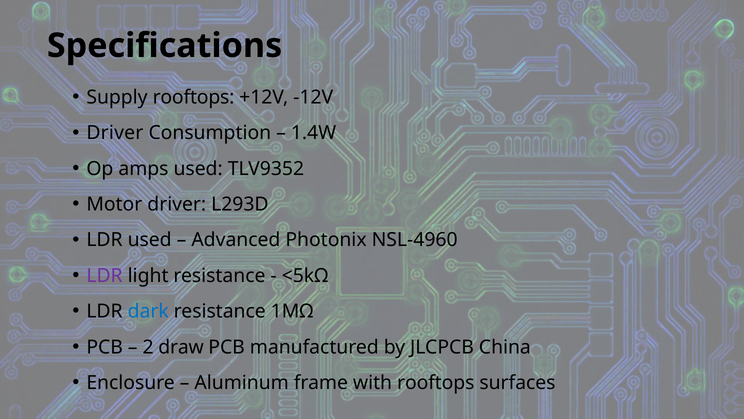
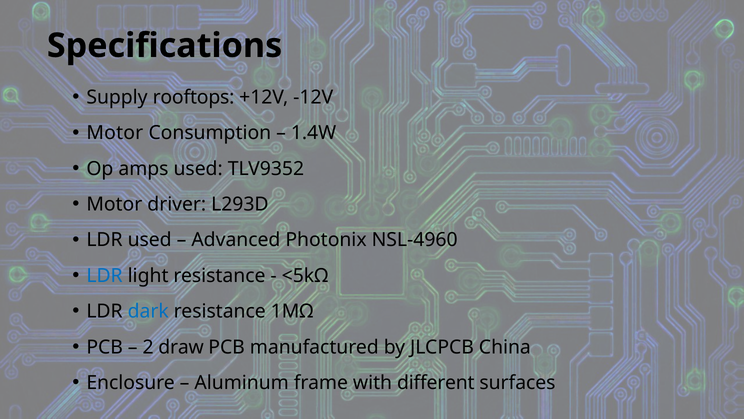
Driver at (115, 133): Driver -> Motor
LDR at (105, 275) colour: purple -> blue
with rooftops: rooftops -> different
